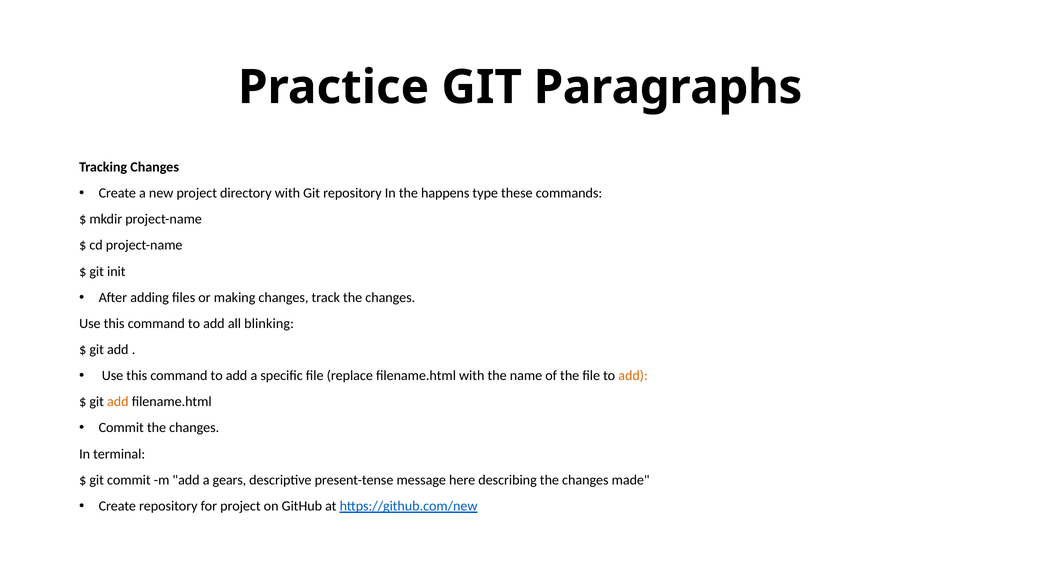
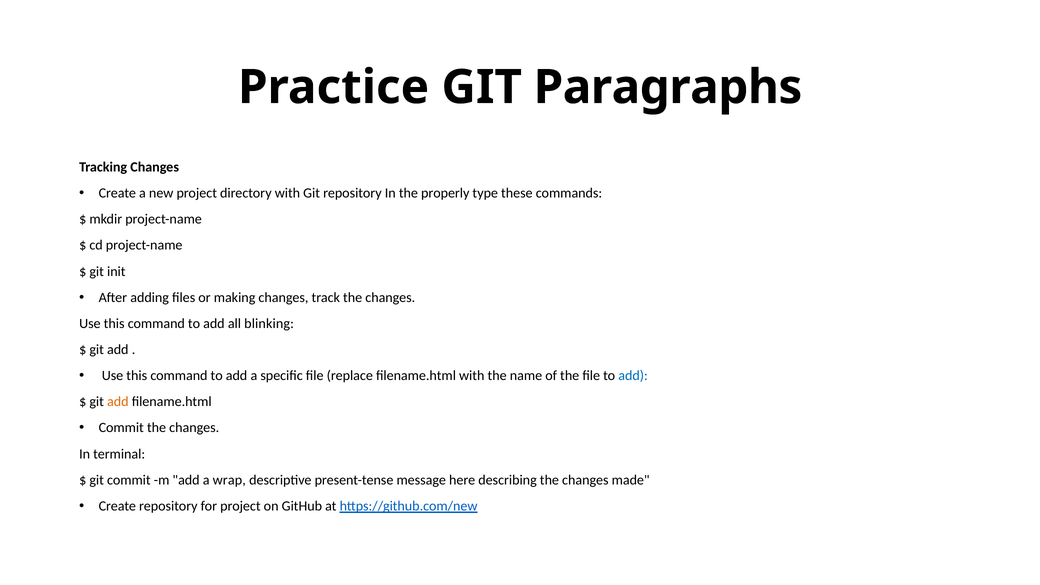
happens: happens -> properly
add at (633, 376) colour: orange -> blue
gears: gears -> wrap
